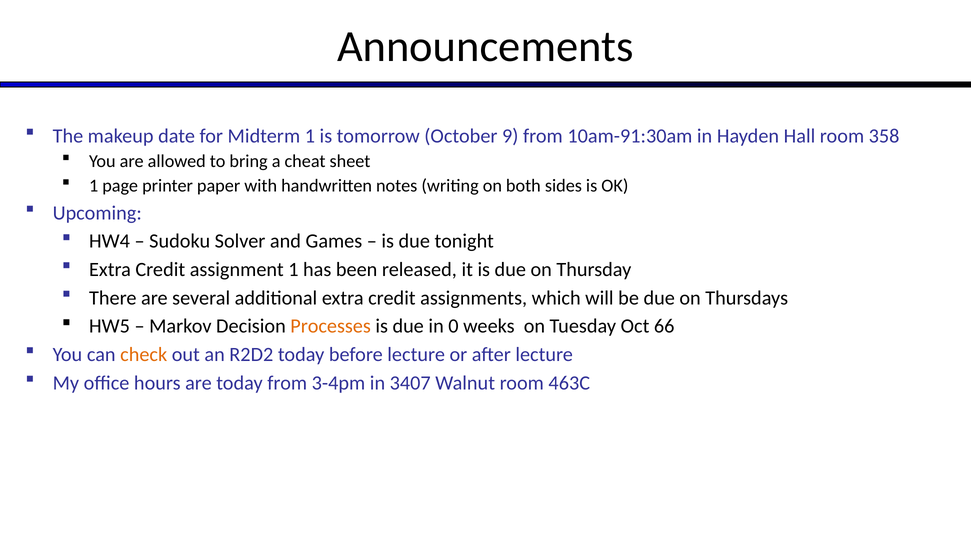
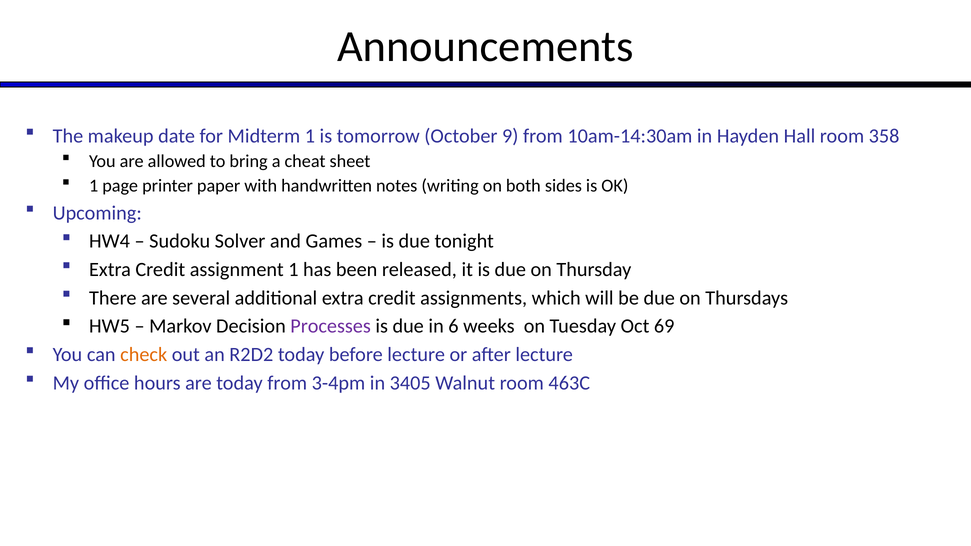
10am-91:30am: 10am-91:30am -> 10am-14:30am
Processes colour: orange -> purple
0: 0 -> 6
66: 66 -> 69
3407: 3407 -> 3405
